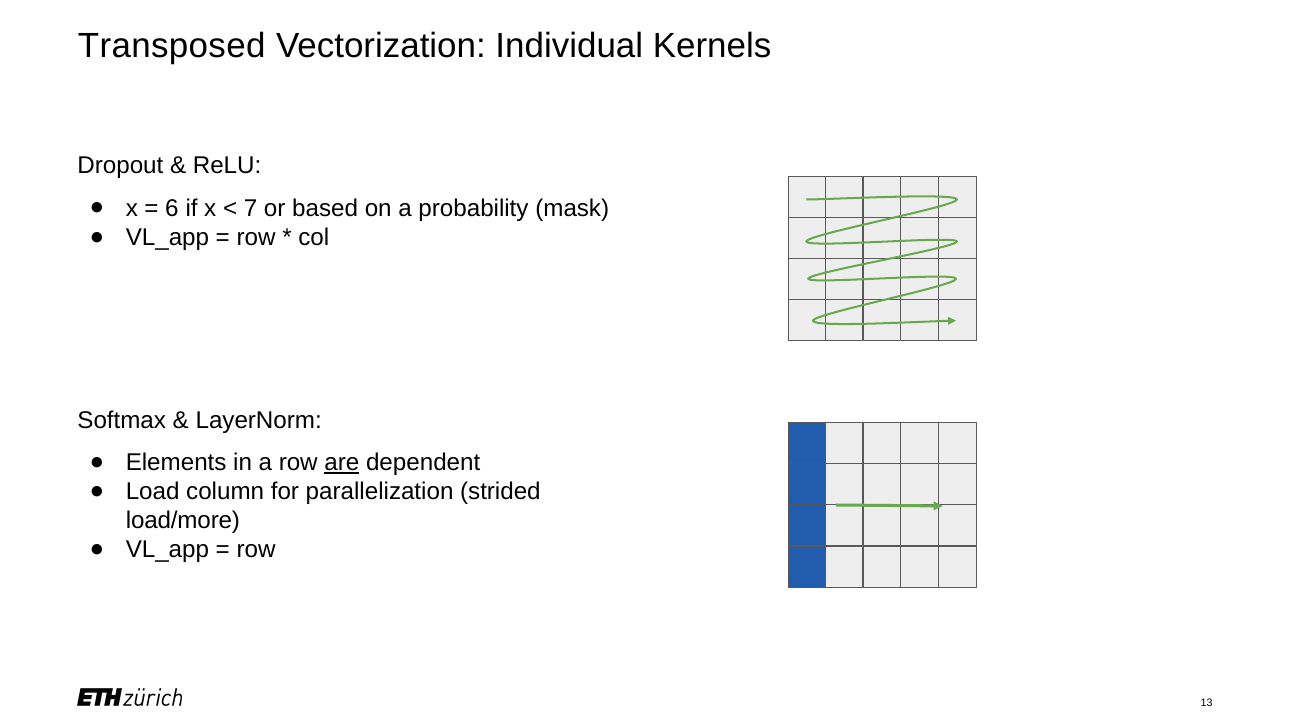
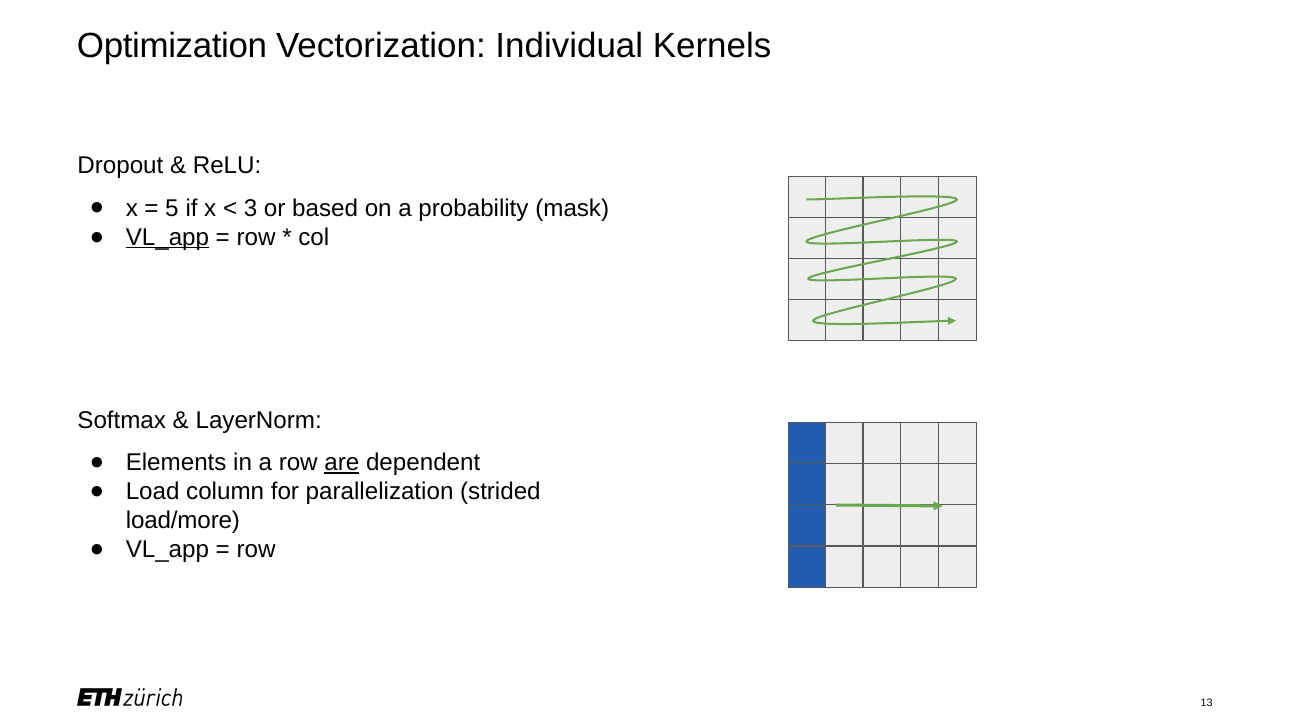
Transposed: Transposed -> Optimization
6: 6 -> 5
7: 7 -> 3
VL_app at (167, 237) underline: none -> present
